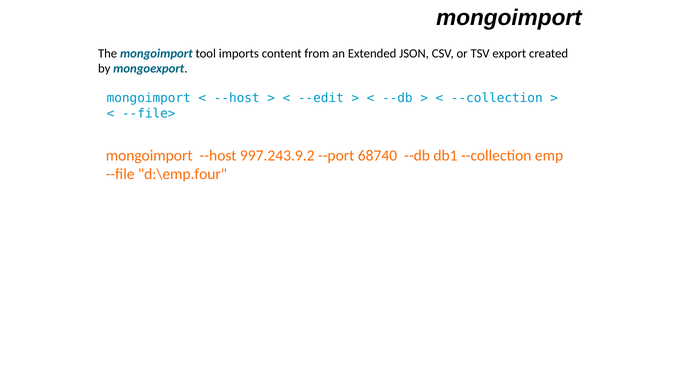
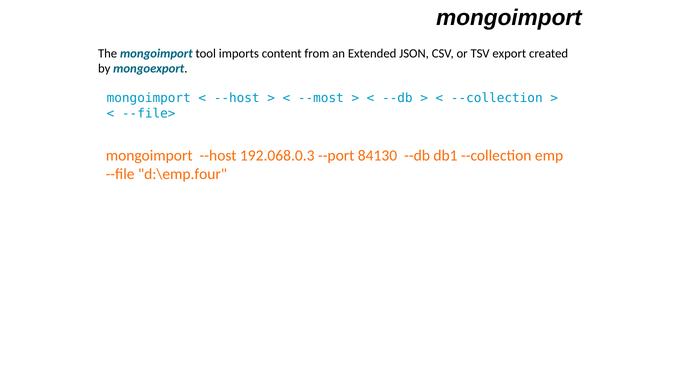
--edit: --edit -> --most
997.243.9.2: 997.243.9.2 -> 192.068.0.3
68740: 68740 -> 84130
